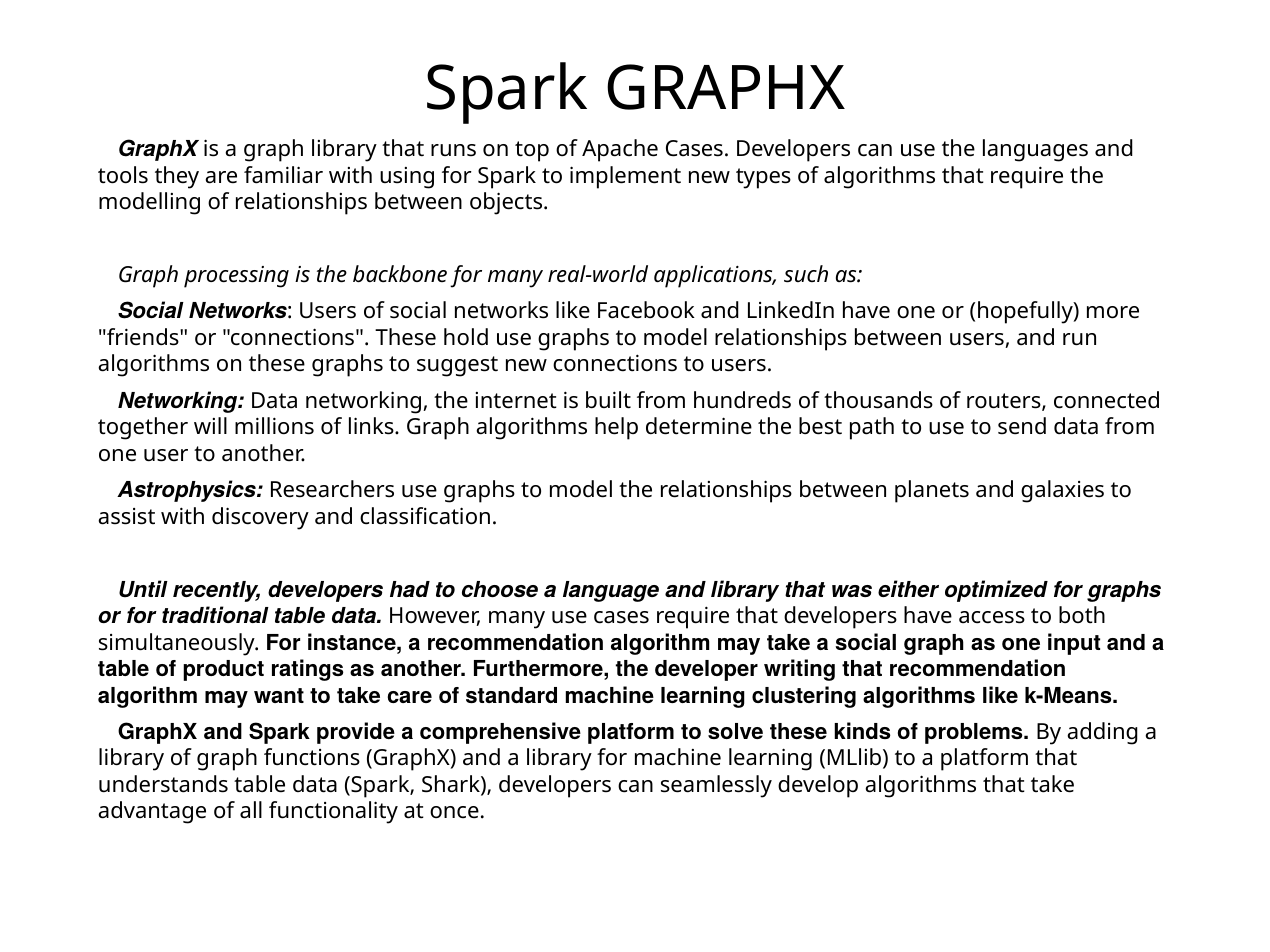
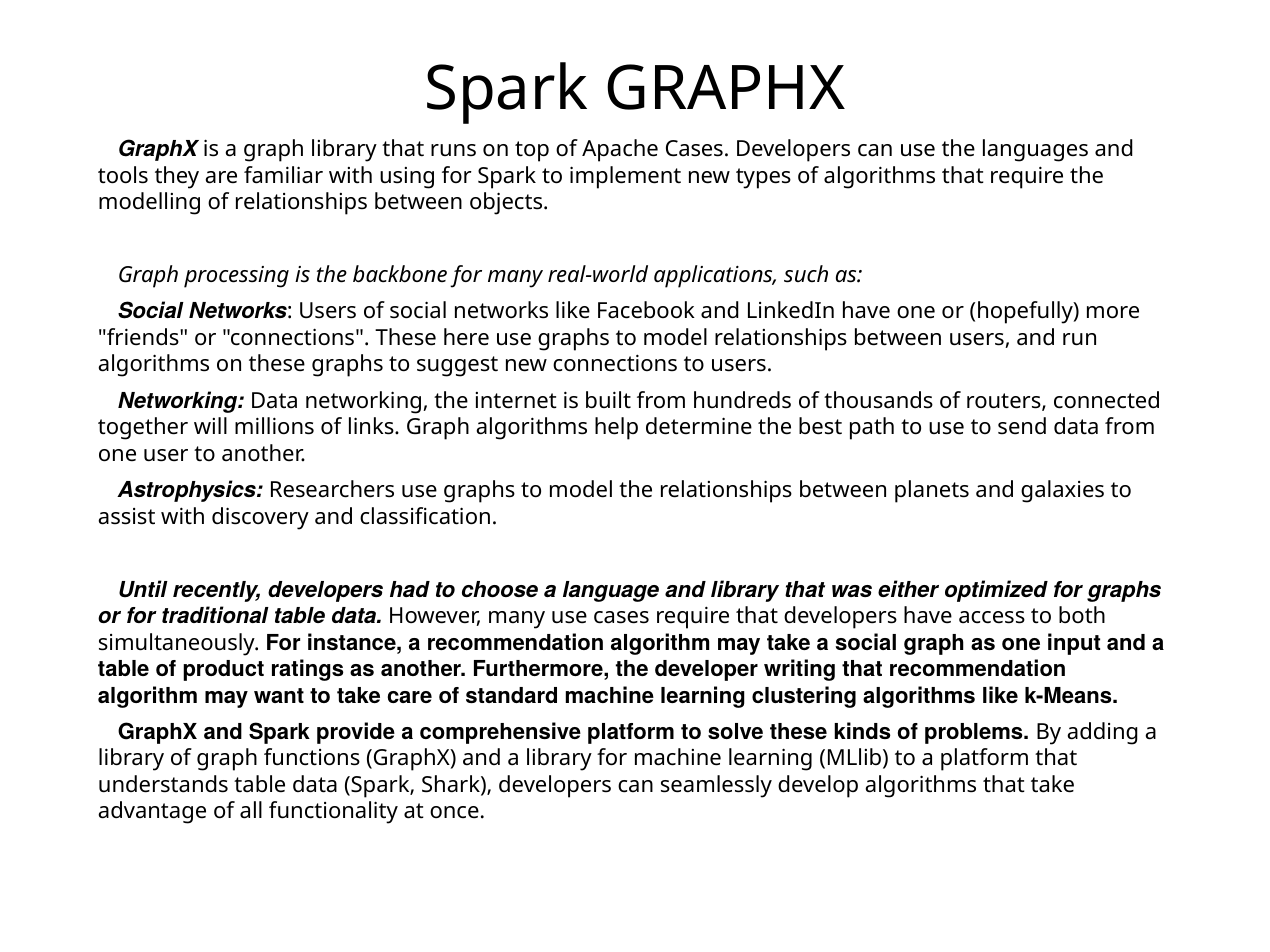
hold: hold -> here
